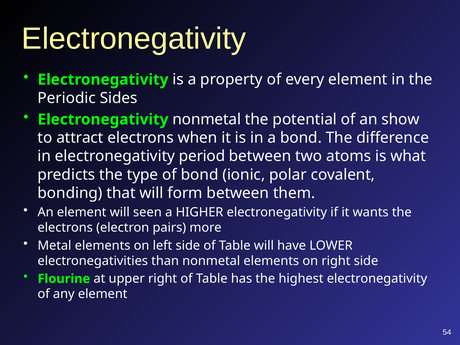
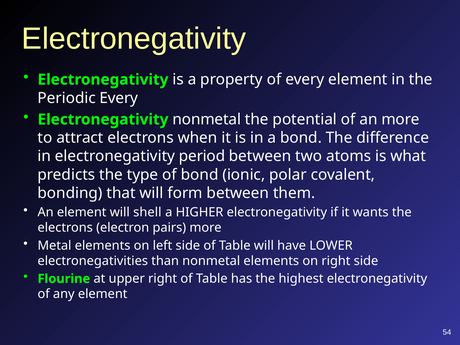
Periodic Sides: Sides -> Every
an show: show -> more
seen: seen -> shell
